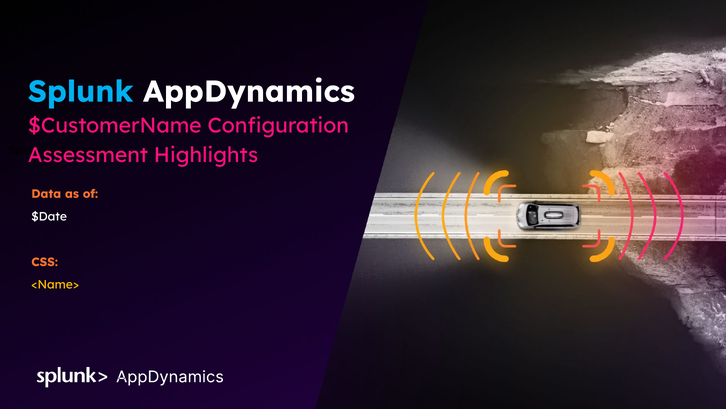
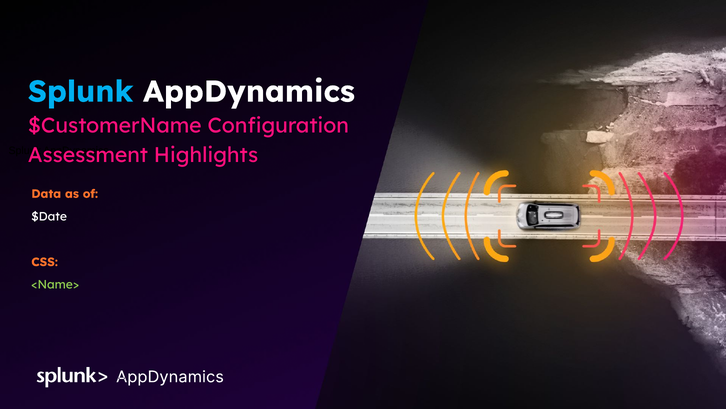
<Name> colour: yellow -> light green
